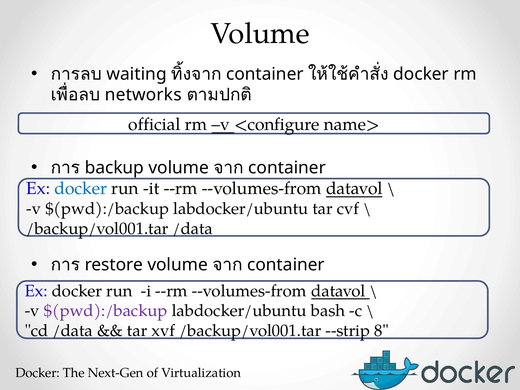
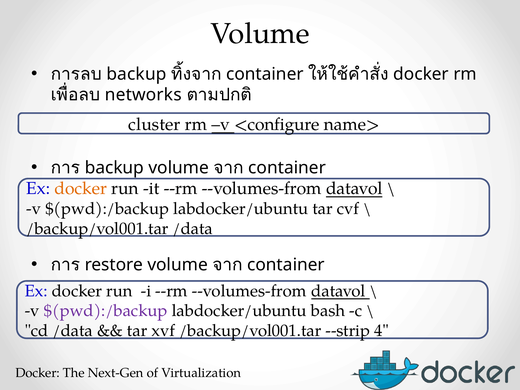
waiting at (137, 74): waiting -> backup
official: official -> cluster
docker at (81, 189) colour: blue -> orange
8: 8 -> 4
